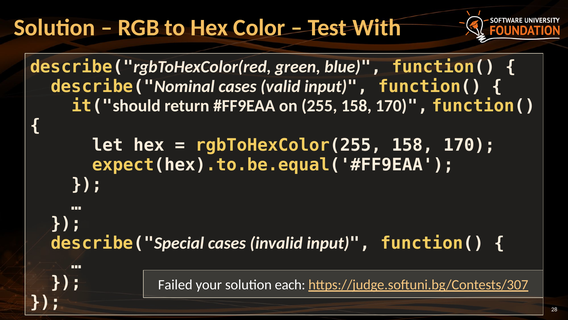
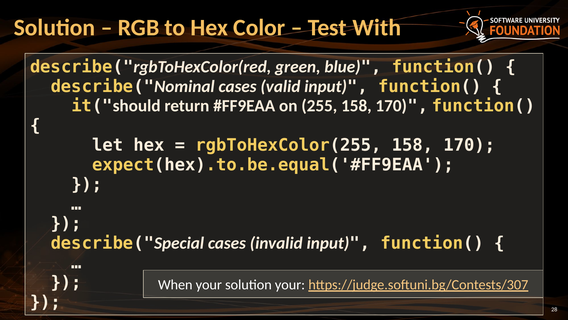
Failed: Failed -> When
solution each: each -> your
